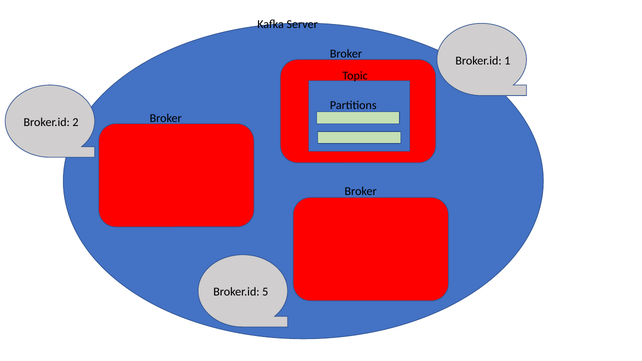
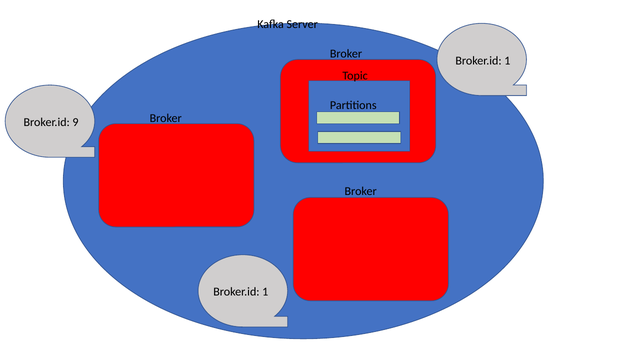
2: 2 -> 9
5 at (265, 292): 5 -> 1
